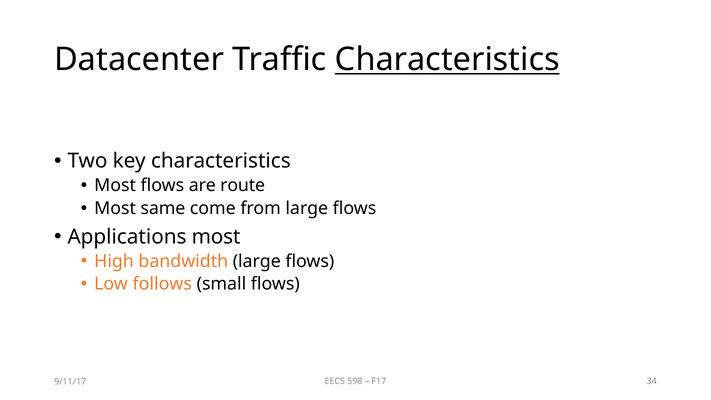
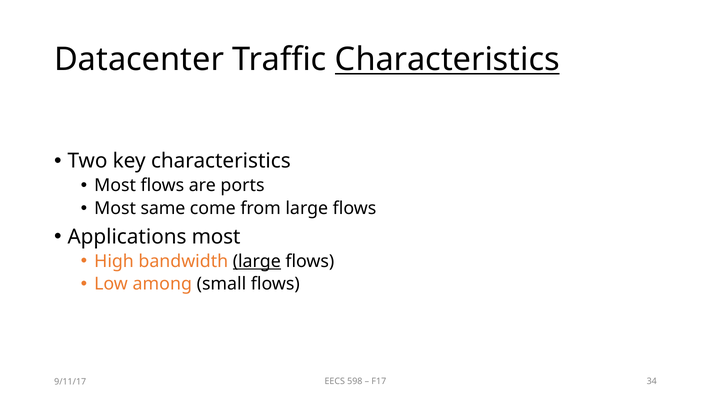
route: route -> ports
large at (257, 261) underline: none -> present
follows: follows -> among
